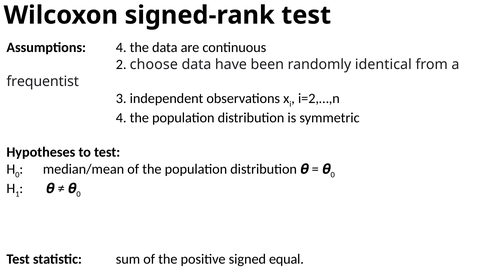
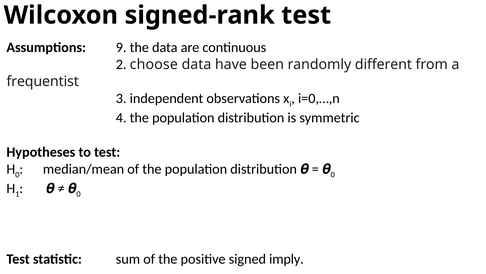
Assumptions 4: 4 -> 9
identical: identical -> different
i=2,…,n: i=2,…,n -> i=0,…,n
equal: equal -> imply
